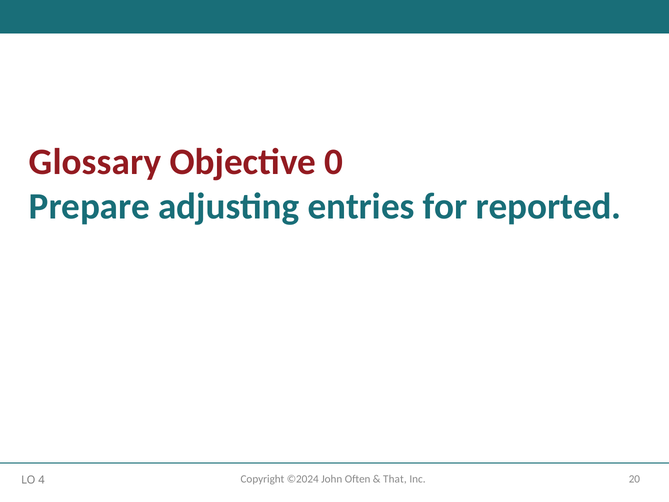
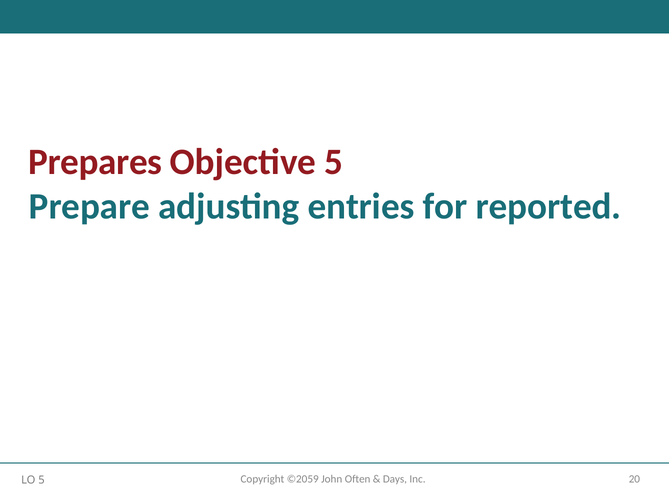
Glossary: Glossary -> Prepares
Objective 0: 0 -> 5
©2024: ©2024 -> ©2059
That: That -> Days
LO 4: 4 -> 5
